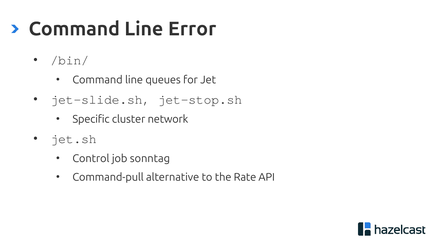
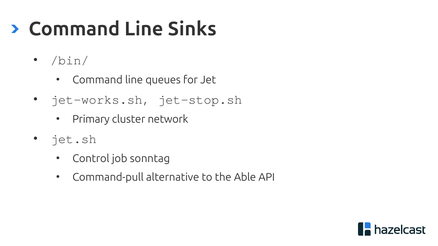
Error: Error -> Sinks
jet-slide.sh: jet-slide.sh -> jet-works.sh
Specific: Specific -> Primary
Rate: Rate -> Able
